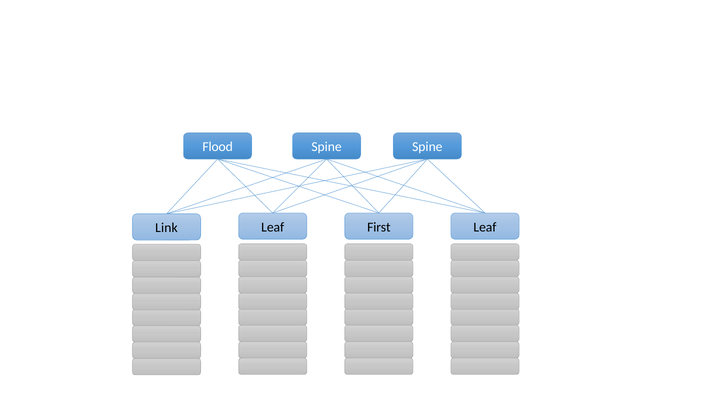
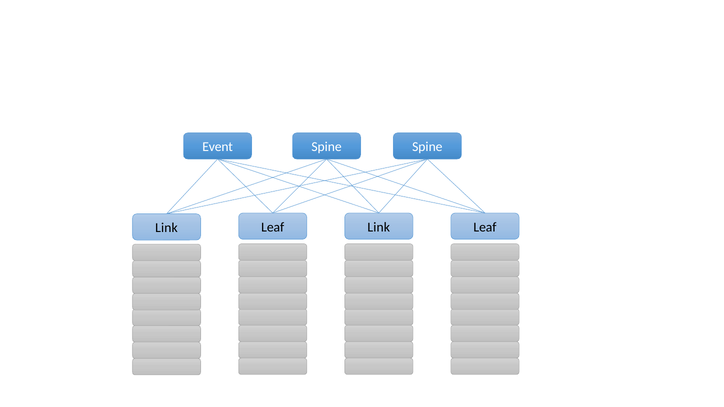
Flood: Flood -> Event
Leaf First: First -> Link
